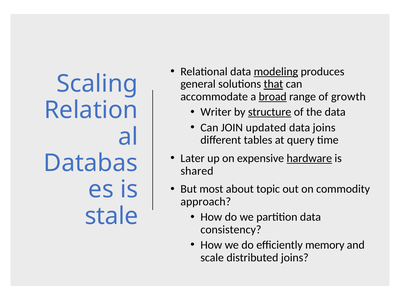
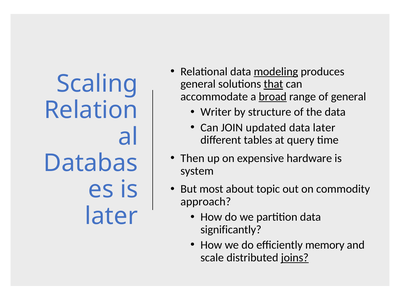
of growth: growth -> general
structure underline: present -> none
data joins: joins -> later
Later: Later -> Then
hardware underline: present -> none
shared: shared -> system
stale at (111, 216): stale -> later
consistency: consistency -> significantly
joins at (295, 258) underline: none -> present
